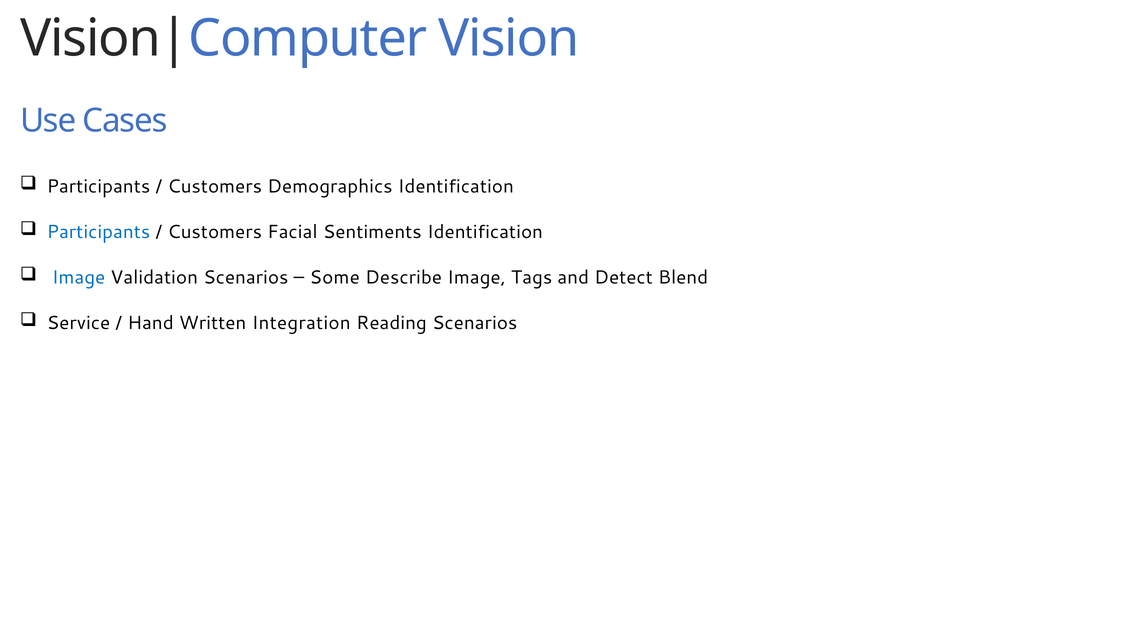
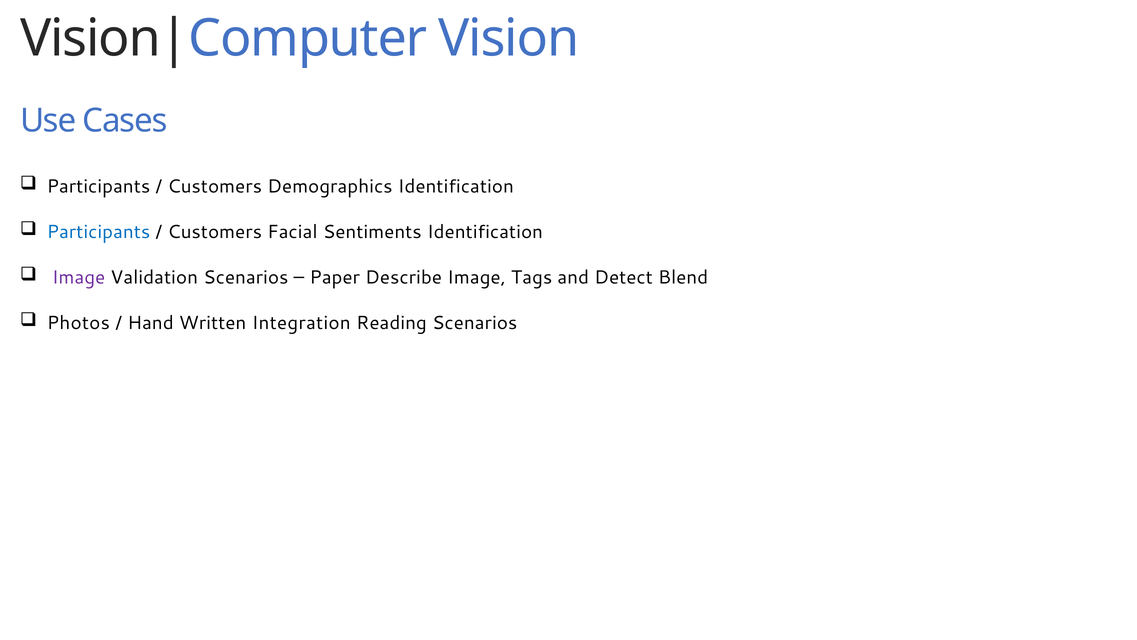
Image at (79, 277) colour: blue -> purple
Some: Some -> Paper
Service: Service -> Photos
